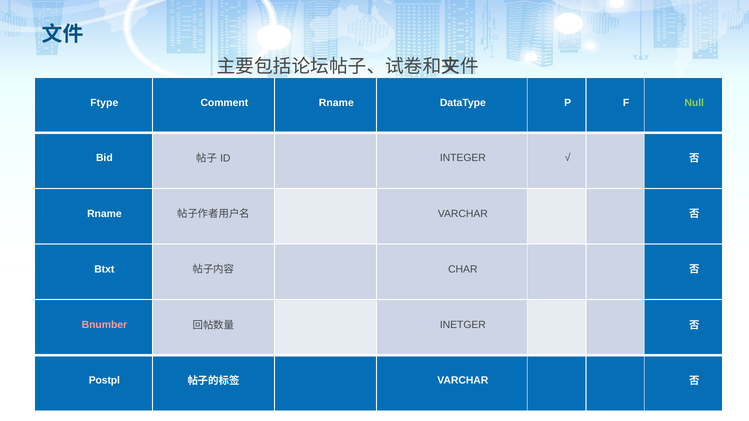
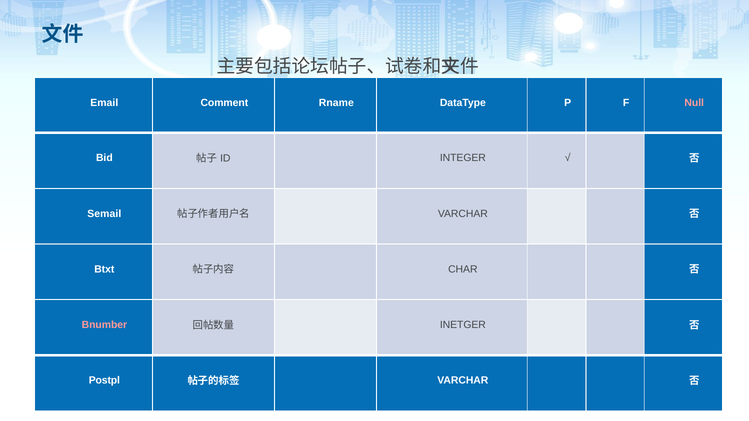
Ftype: Ftype -> Email
Null colour: light green -> pink
Rname at (104, 214): Rname -> Semail
